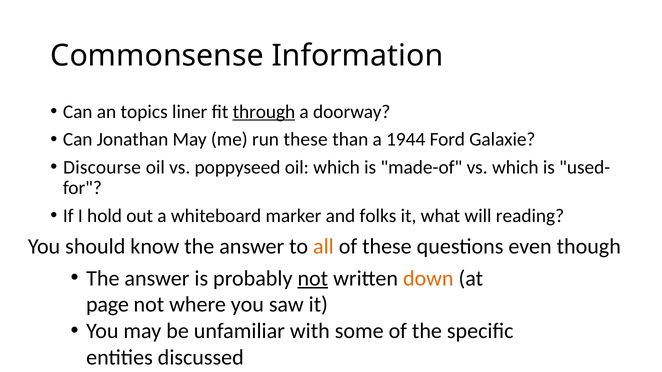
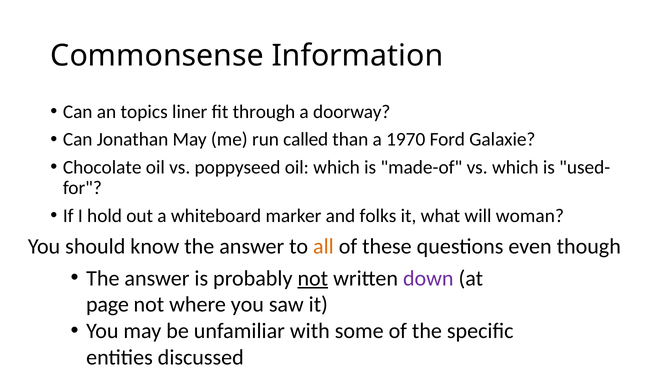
through underline: present -> none
run these: these -> called
1944: 1944 -> 1970
Discourse: Discourse -> Chocolate
reading: reading -> woman
down colour: orange -> purple
